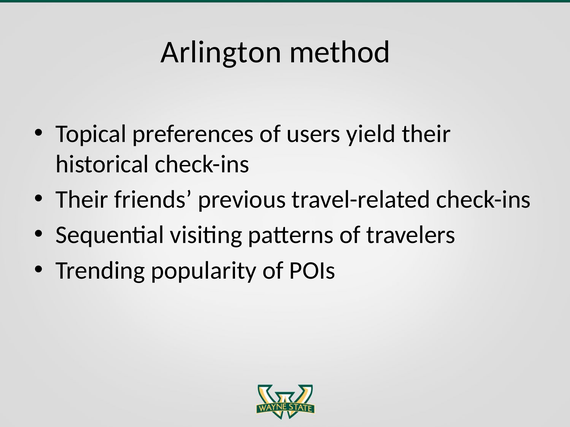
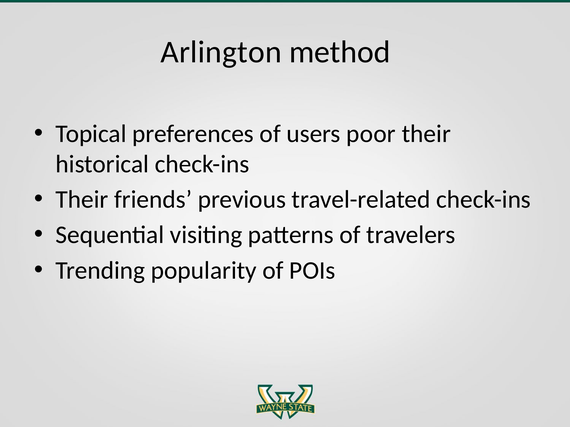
yield: yield -> poor
